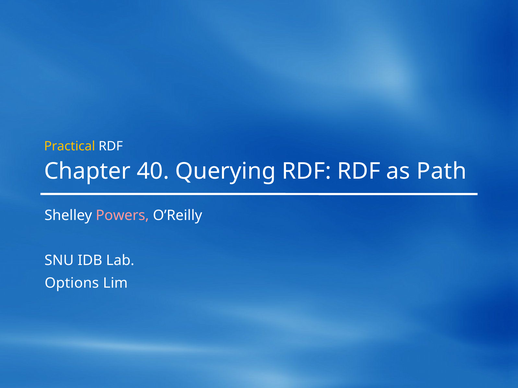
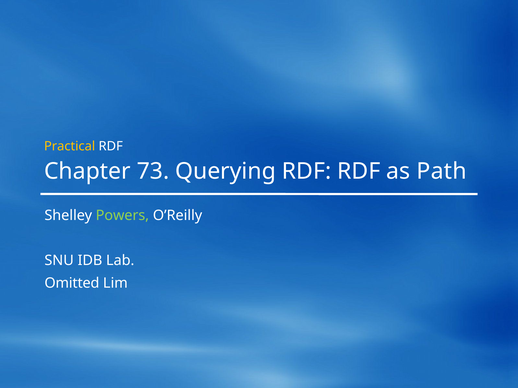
40: 40 -> 73
Powers colour: pink -> light green
Options: Options -> Omitted
